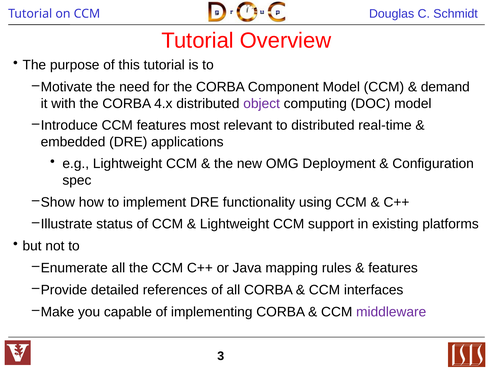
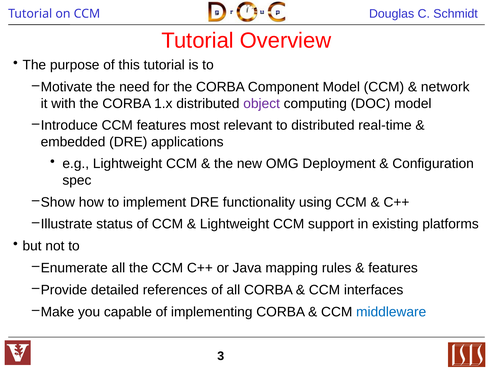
demand: demand -> network
4.x: 4.x -> 1.x
middleware colour: purple -> blue
